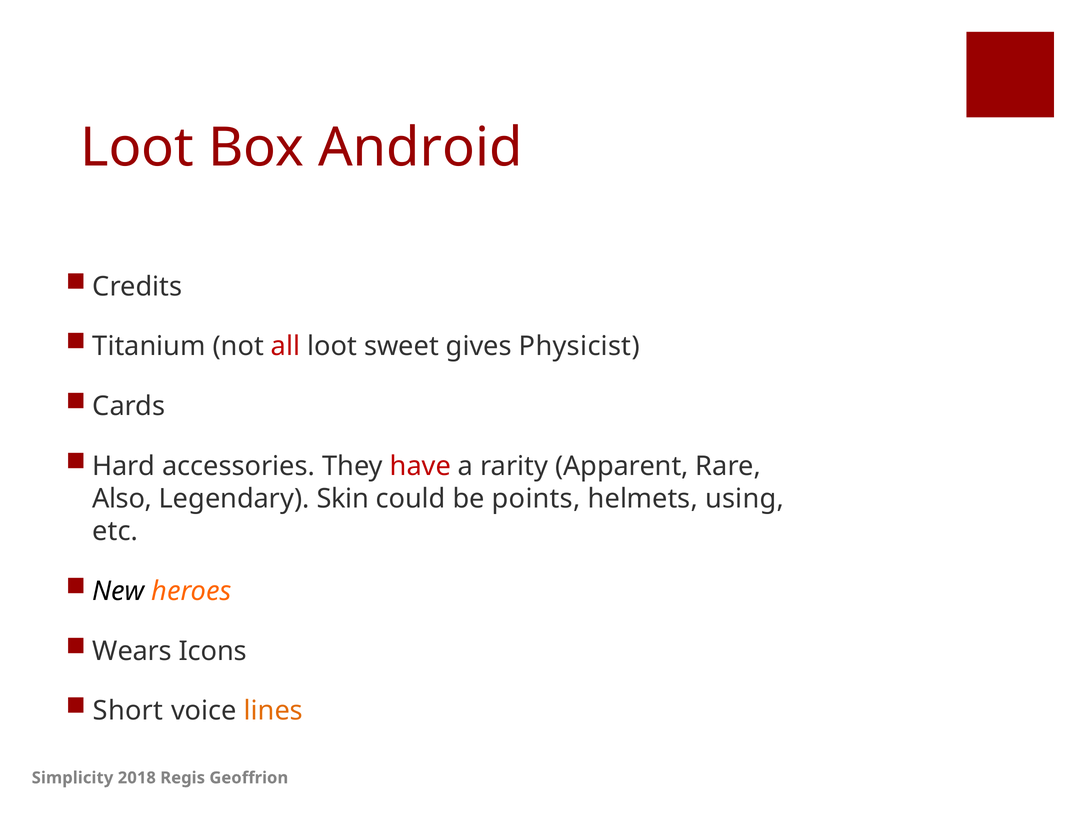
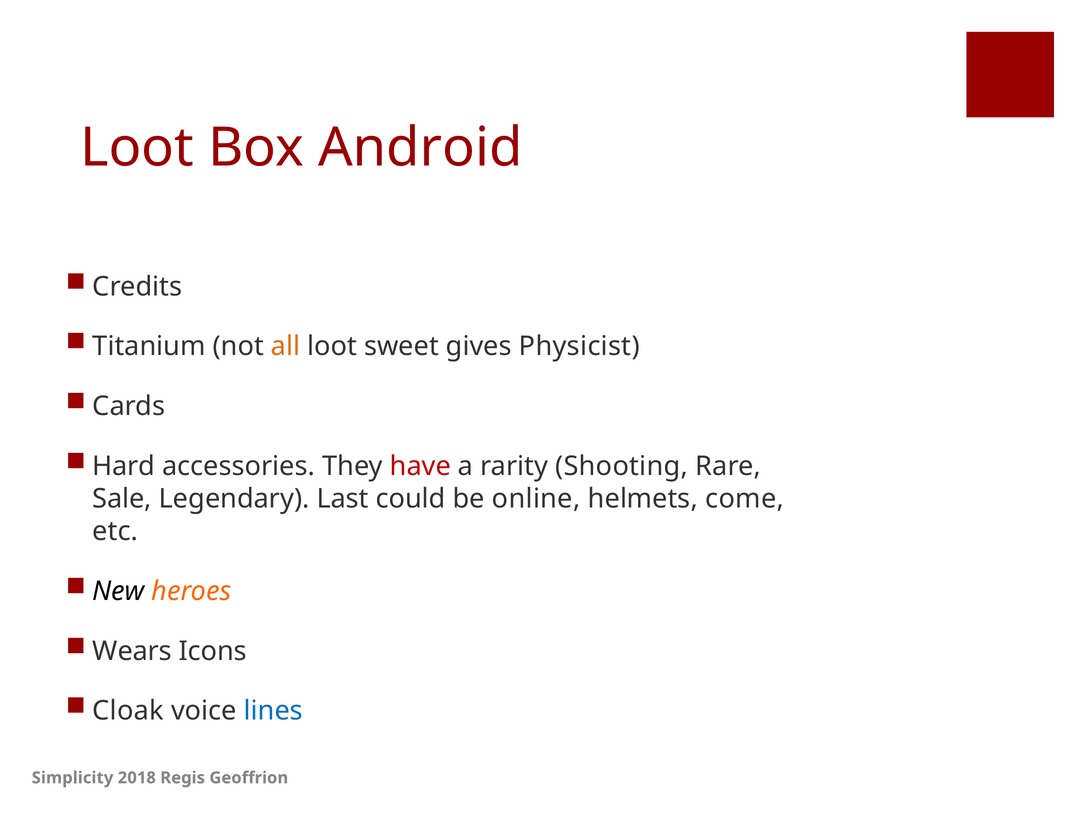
all colour: red -> orange
Apparent: Apparent -> Shooting
Also: Also -> Sale
Skin: Skin -> Last
points: points -> online
using: using -> come
Short: Short -> Cloak
lines colour: orange -> blue
